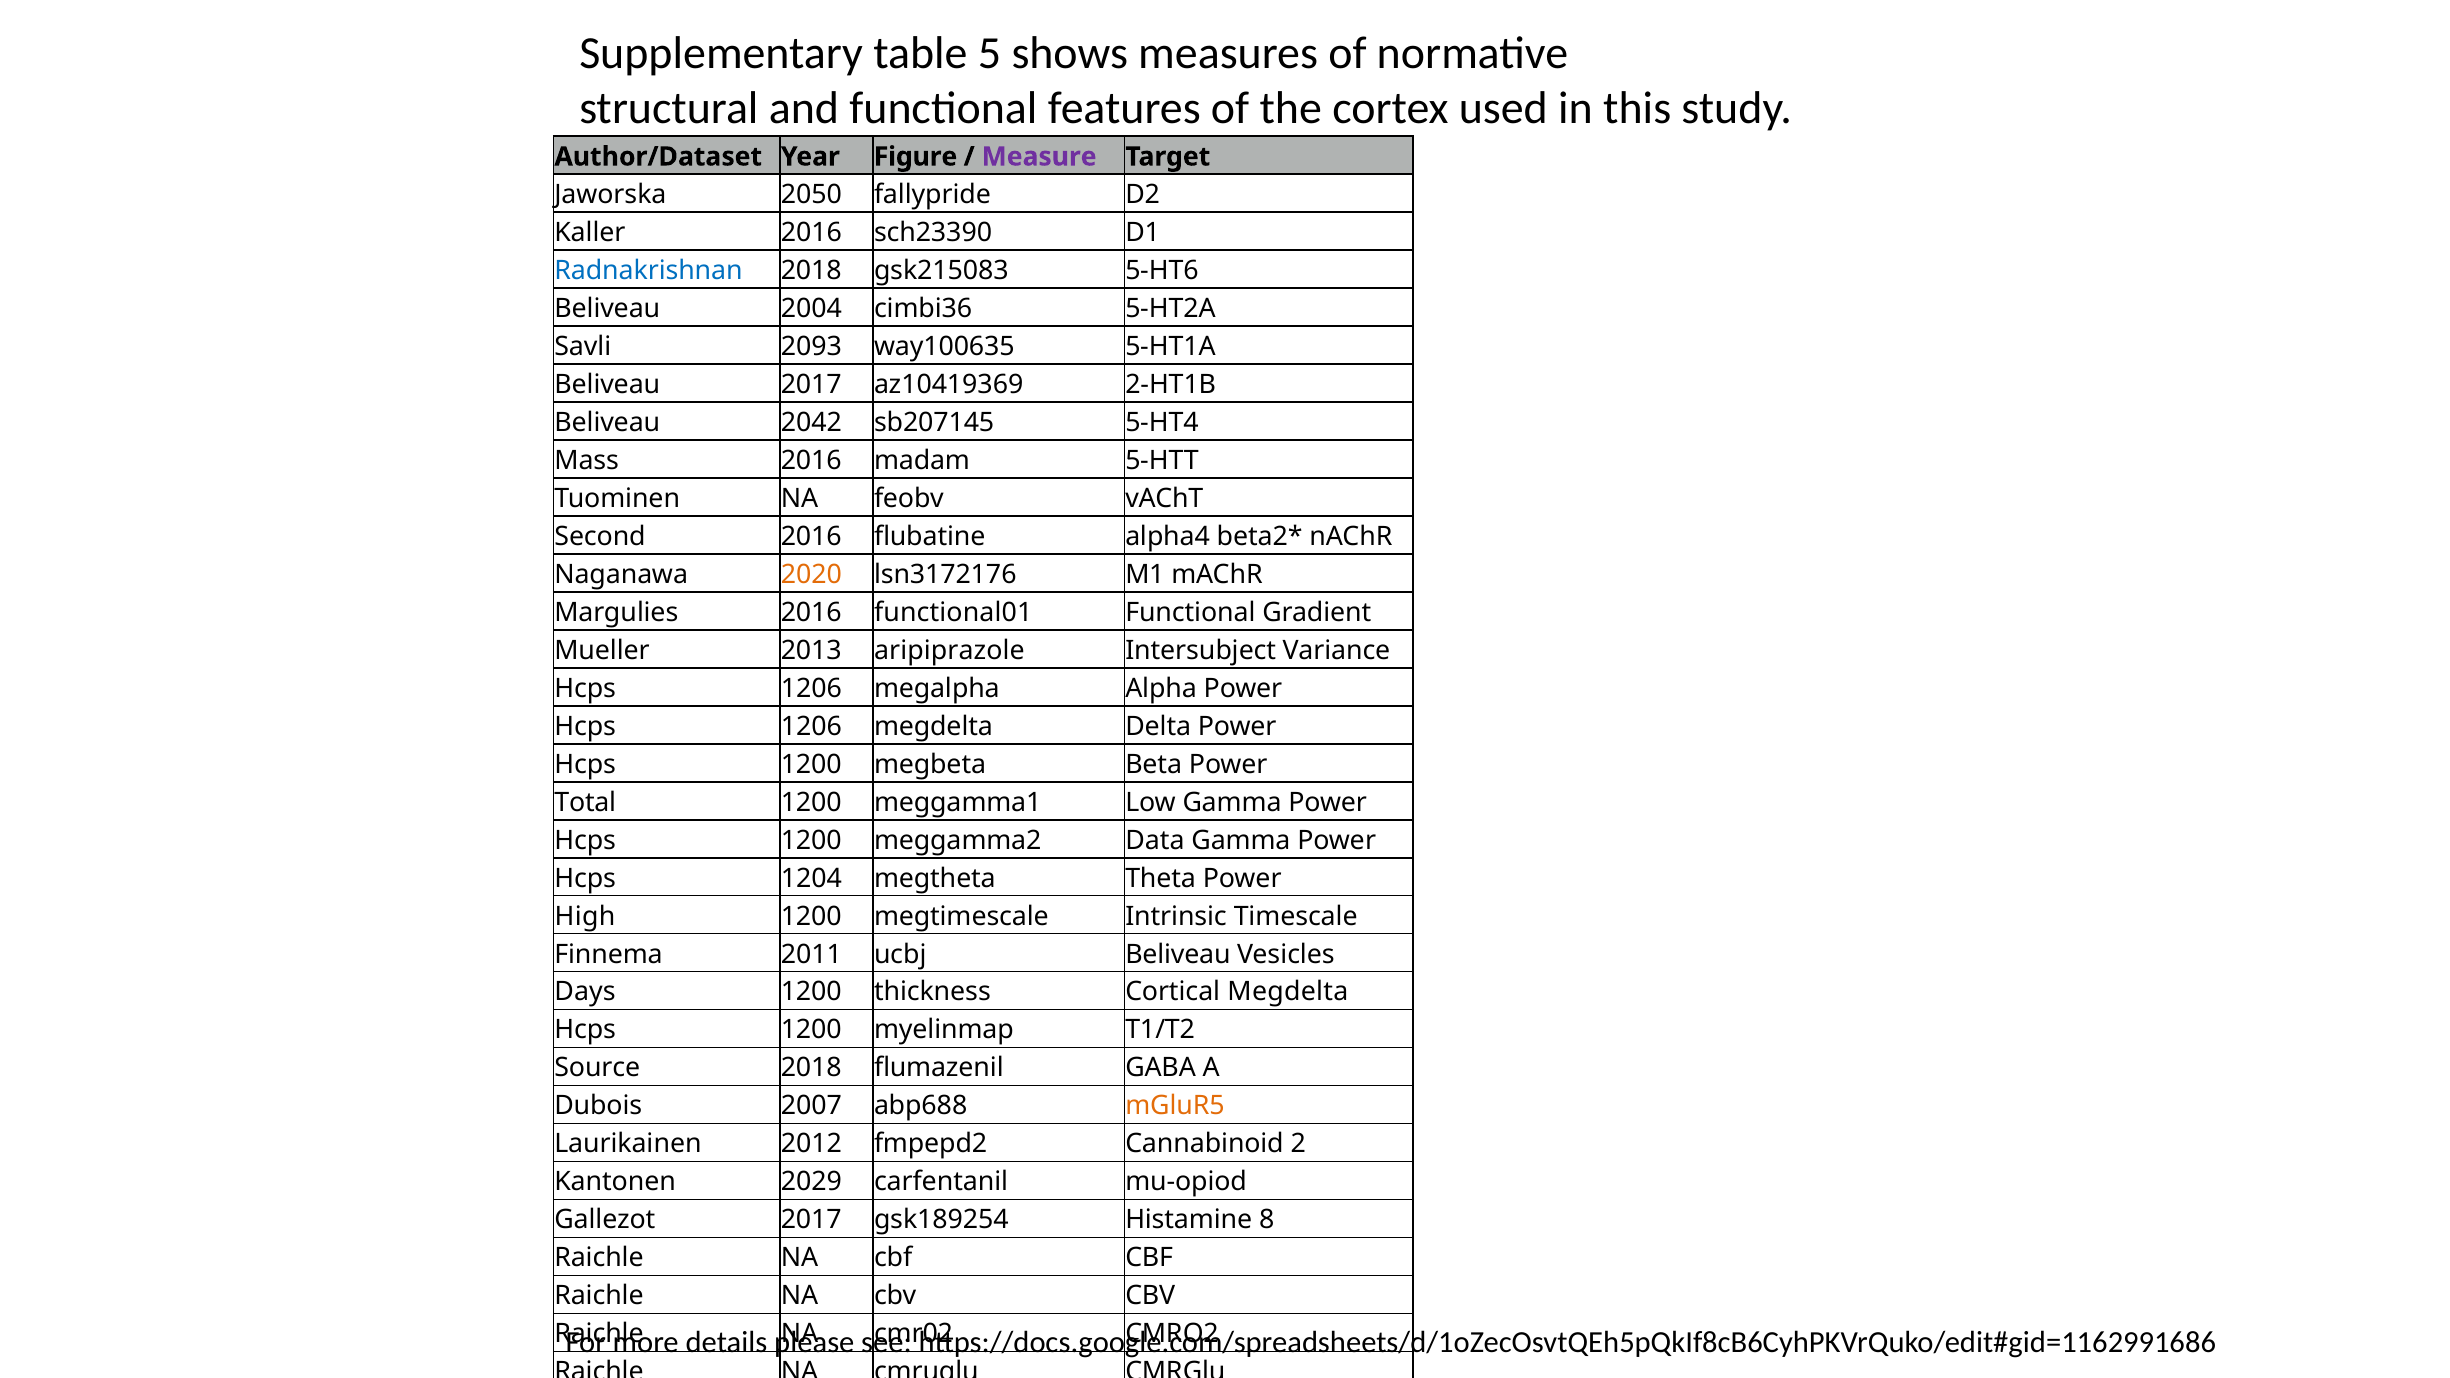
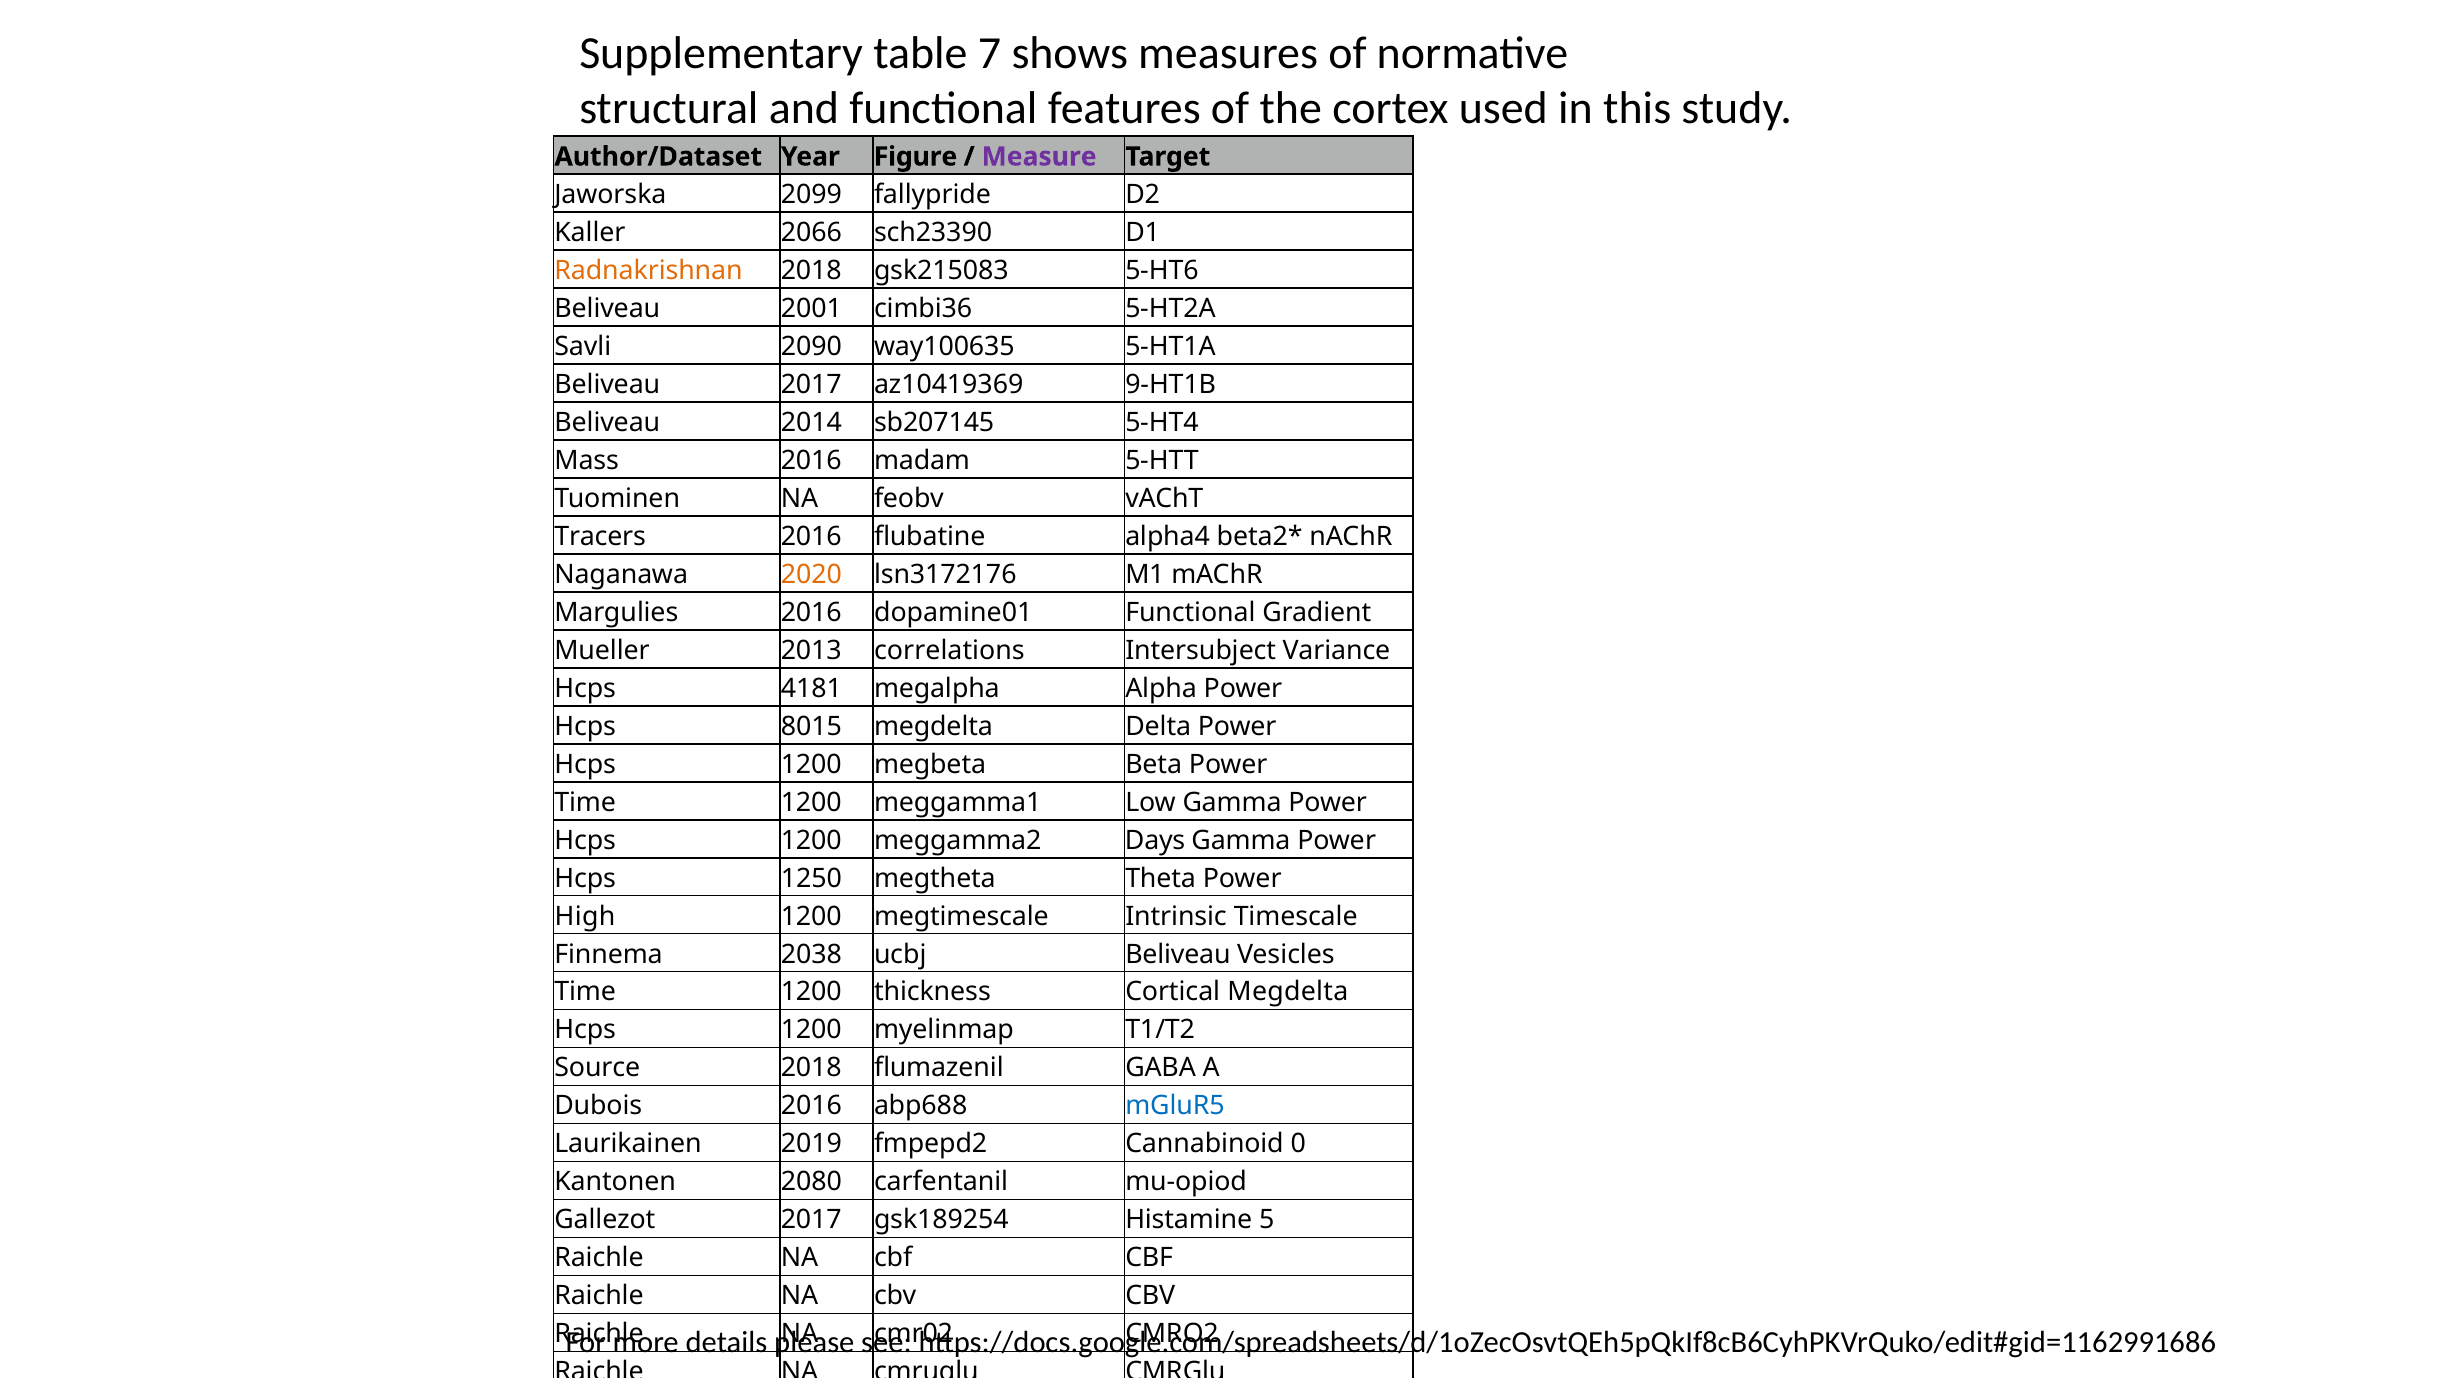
5: 5 -> 7
2050: 2050 -> 2099
Kaller 2016: 2016 -> 2066
Radnakrishnan colour: blue -> orange
2004: 2004 -> 2001
2093: 2093 -> 2090
2-HT1B: 2-HT1B -> 9-HT1B
2042: 2042 -> 2014
Second: Second -> Tracers
functional01: functional01 -> dopamine01
aripiprazole: aripiprazole -> correlations
1206 at (811, 688): 1206 -> 4181
1206 at (811, 726): 1206 -> 8015
Total at (585, 802): Total -> Time
Data: Data -> Days
1204: 1204 -> 1250
2011: 2011 -> 2038
Days at (585, 992): Days -> Time
Dubois 2007: 2007 -> 2016
mGluR5 colour: orange -> blue
2012: 2012 -> 2019
2: 2 -> 0
2029: 2029 -> 2080
8: 8 -> 5
